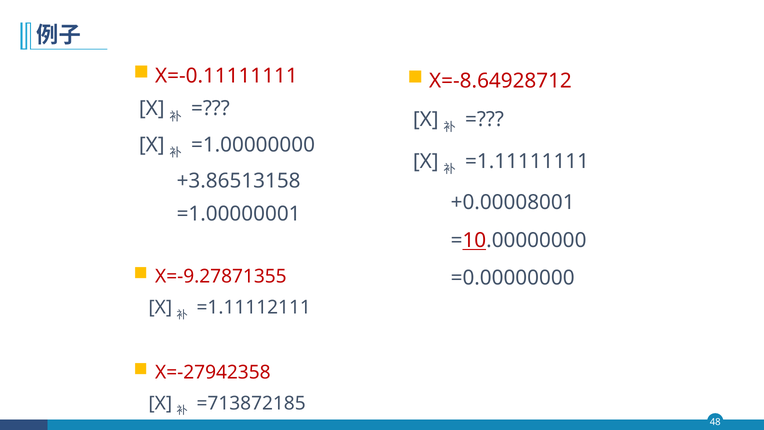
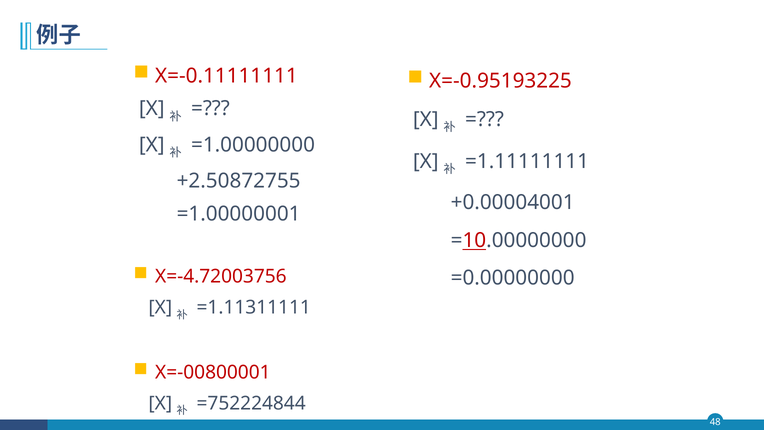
X=-8.64928712: X=-8.64928712 -> X=-0.95193225
+3.86513158: +3.86513158 -> +2.50872755
+0.00008001: +0.00008001 -> +0.00004001
X=-9.27871355: X=-9.27871355 -> X=-4.72003756
=1.11112111: =1.11112111 -> =1.11311111
X=-27942358: X=-27942358 -> X=-00800001
=713872185: =713872185 -> =752224844
